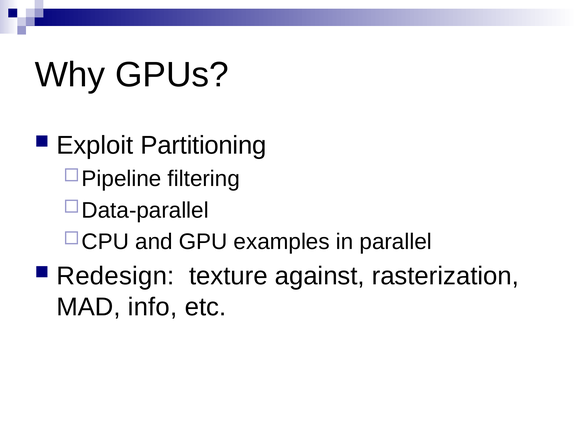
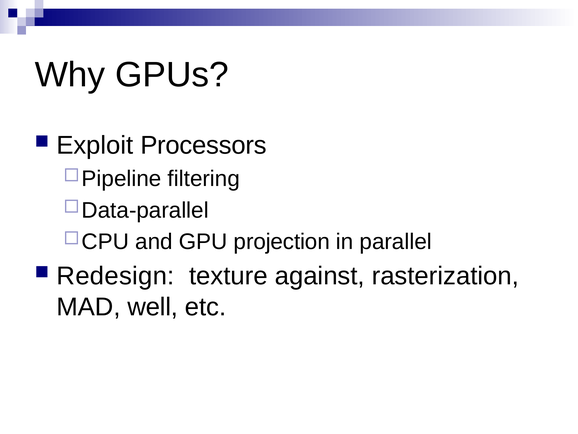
Partitioning: Partitioning -> Processors
examples: examples -> projection
info: info -> well
